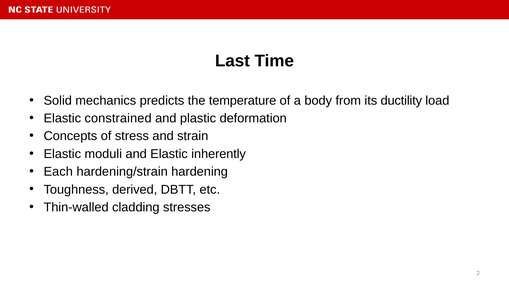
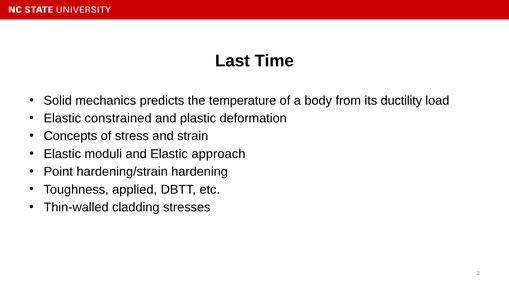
inherently: inherently -> approach
Each: Each -> Point
derived: derived -> applied
